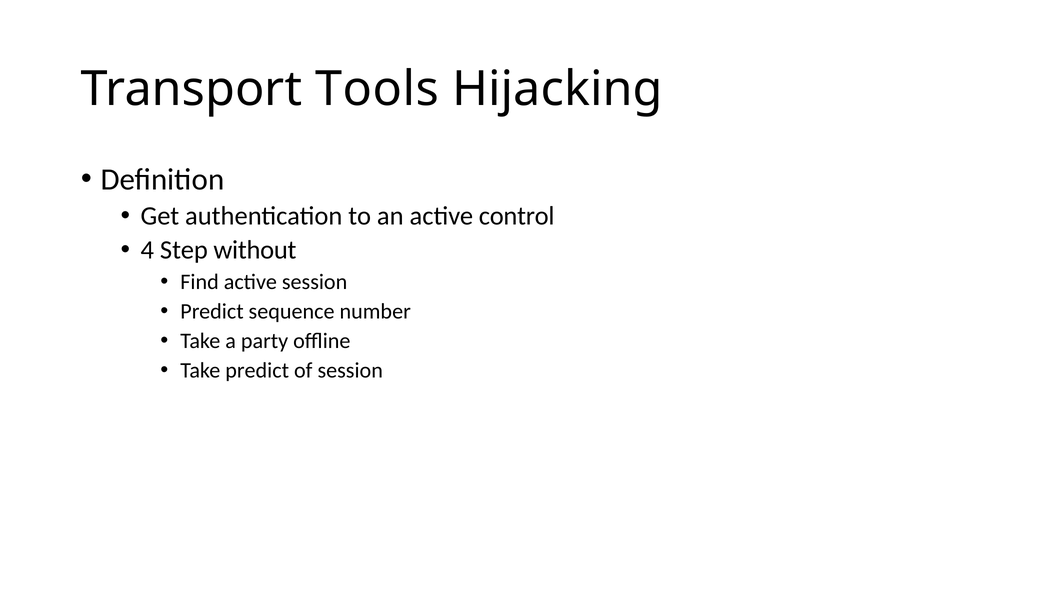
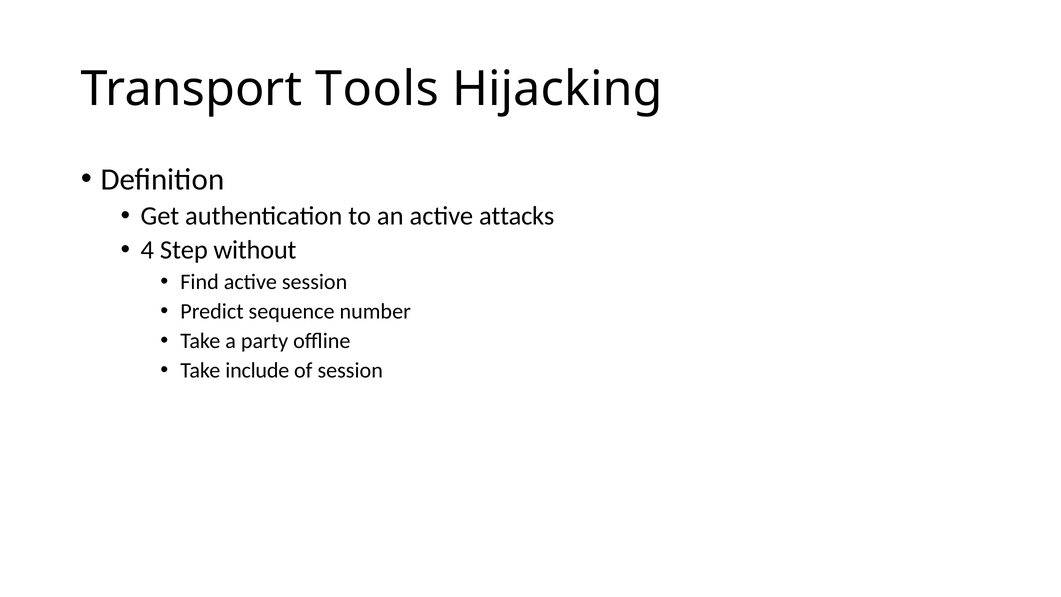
control: control -> attacks
Take predict: predict -> include
